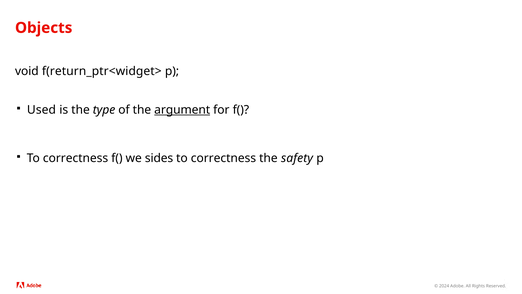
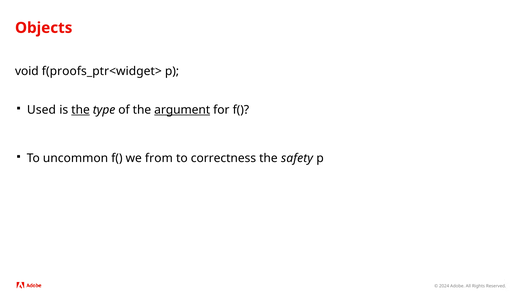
f(return_ptr<widget>: f(return_ptr<widget> -> f(proofs_ptr<widget>
the at (81, 110) underline: none -> present
correctness at (76, 158): correctness -> uncommon
sides: sides -> from
